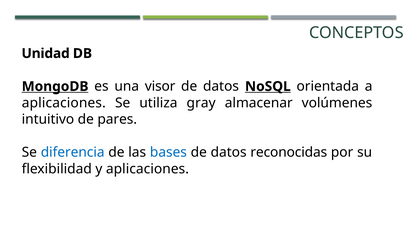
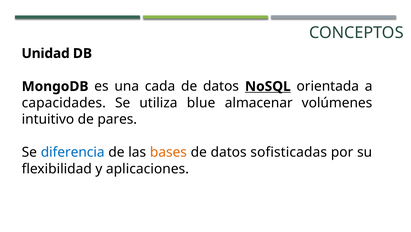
MongoDB underline: present -> none
visor: visor -> cada
aplicaciones at (64, 103): aplicaciones -> capacidades
gray: gray -> blue
bases colour: blue -> orange
reconocidas: reconocidas -> sofisticadas
